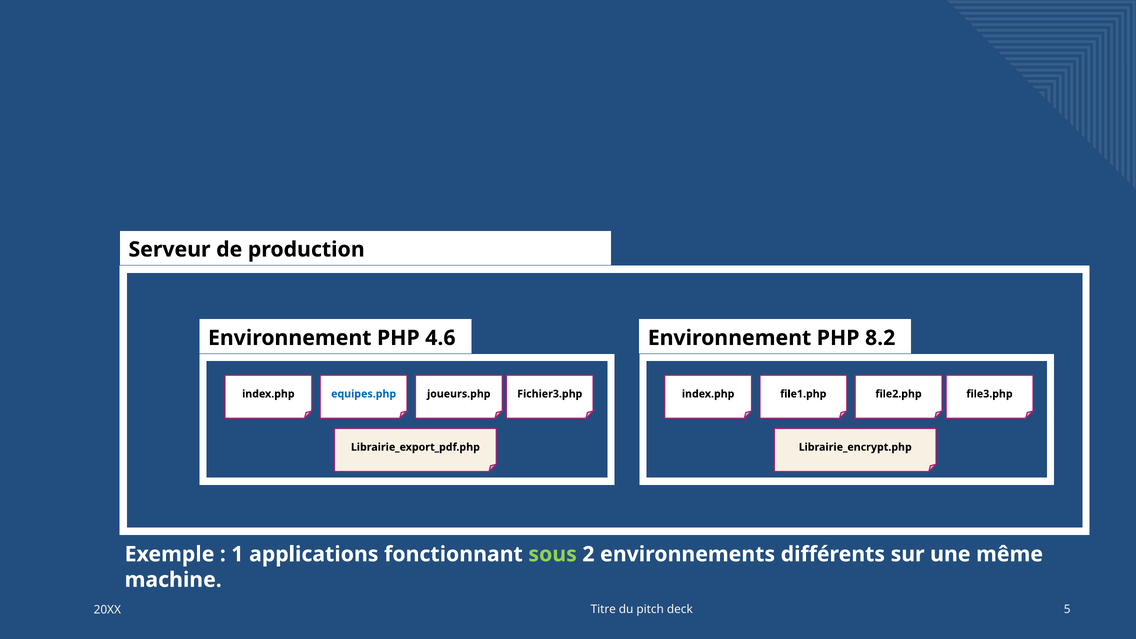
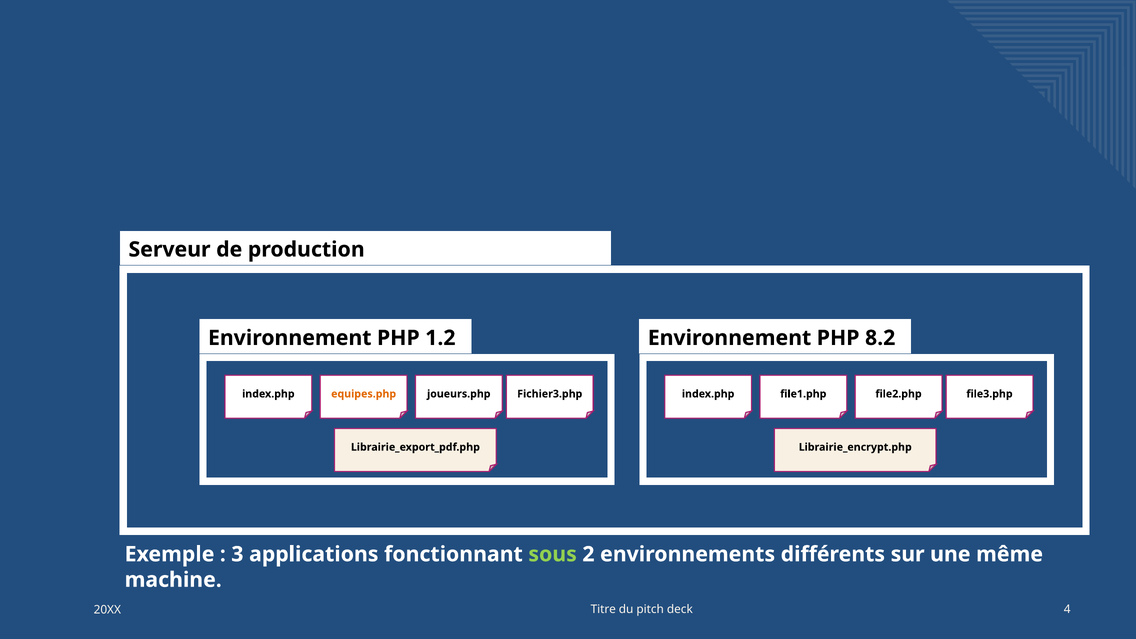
4.6: 4.6 -> 1.2
equipes.php colour: blue -> orange
1: 1 -> 3
5: 5 -> 4
